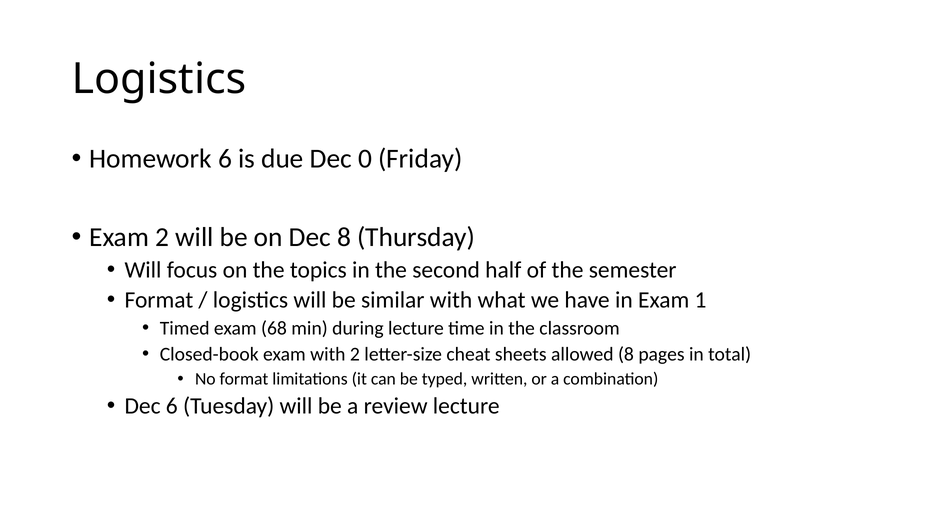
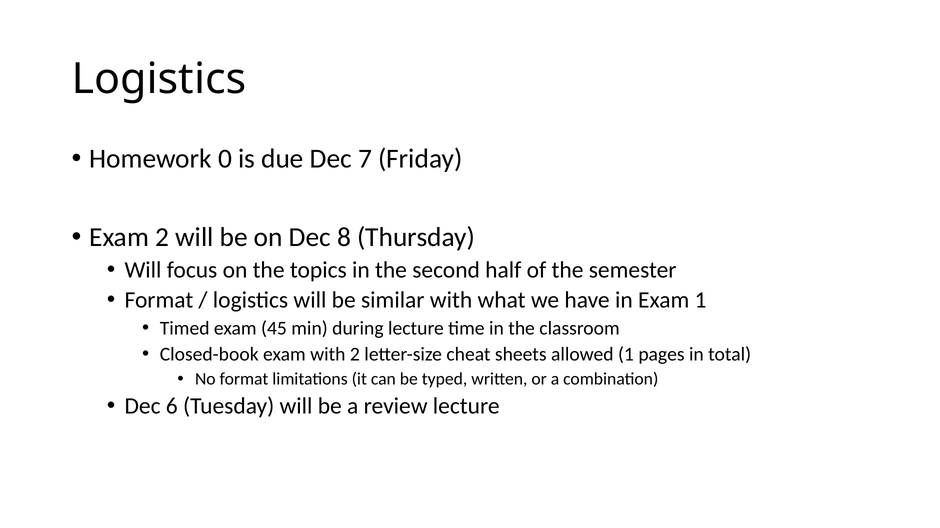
Homework 6: 6 -> 0
0: 0 -> 7
68: 68 -> 45
allowed 8: 8 -> 1
